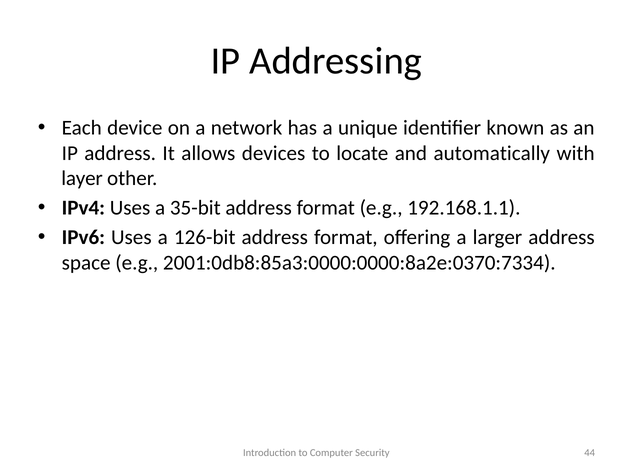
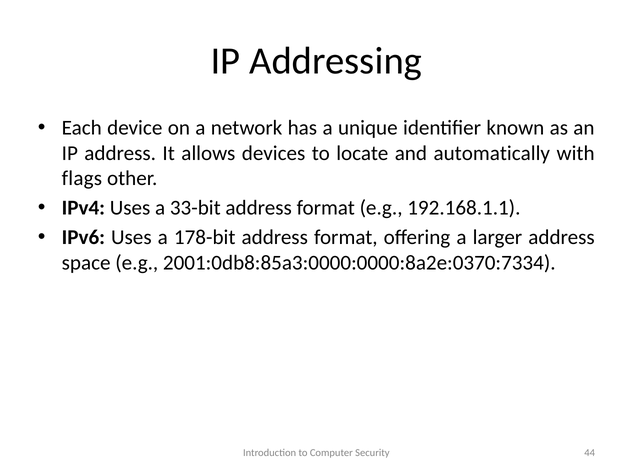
layer: layer -> flags
35-bit: 35-bit -> 33-bit
126-bit: 126-bit -> 178-bit
